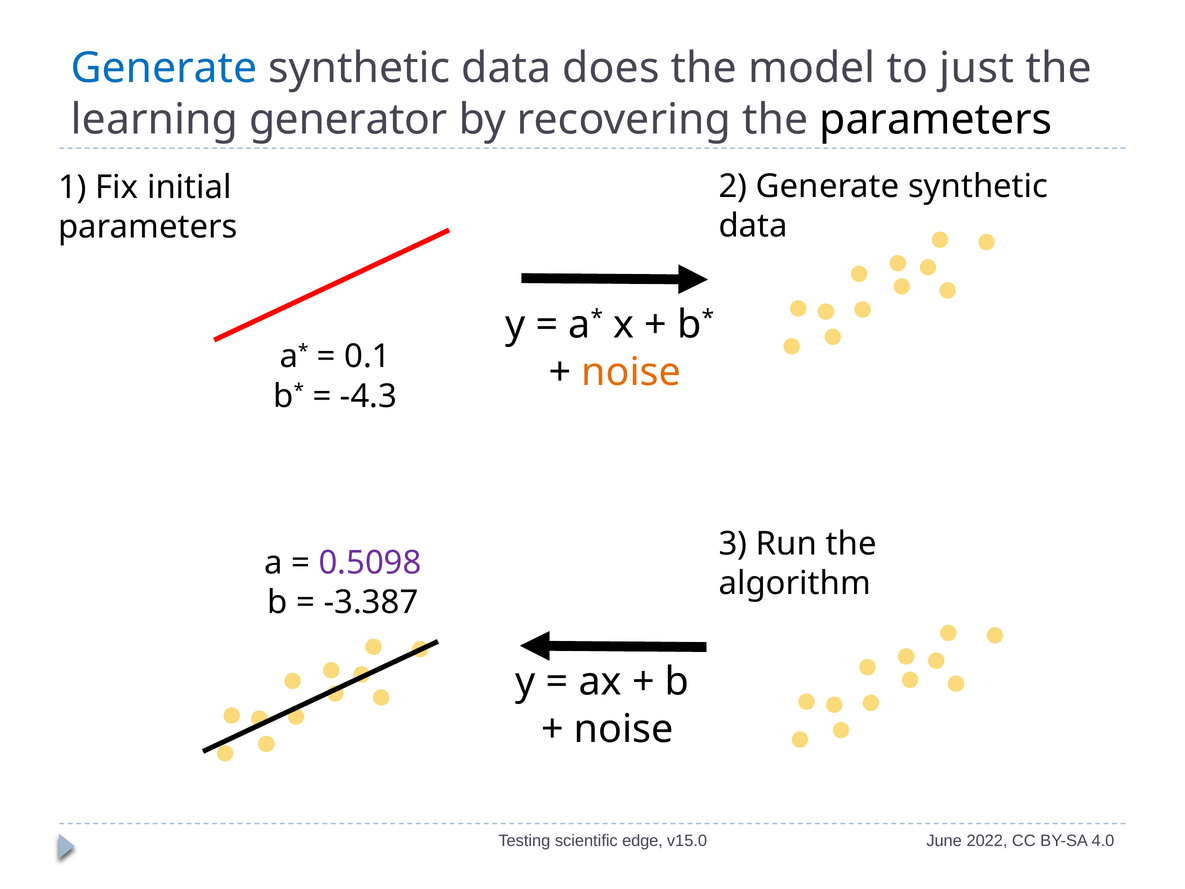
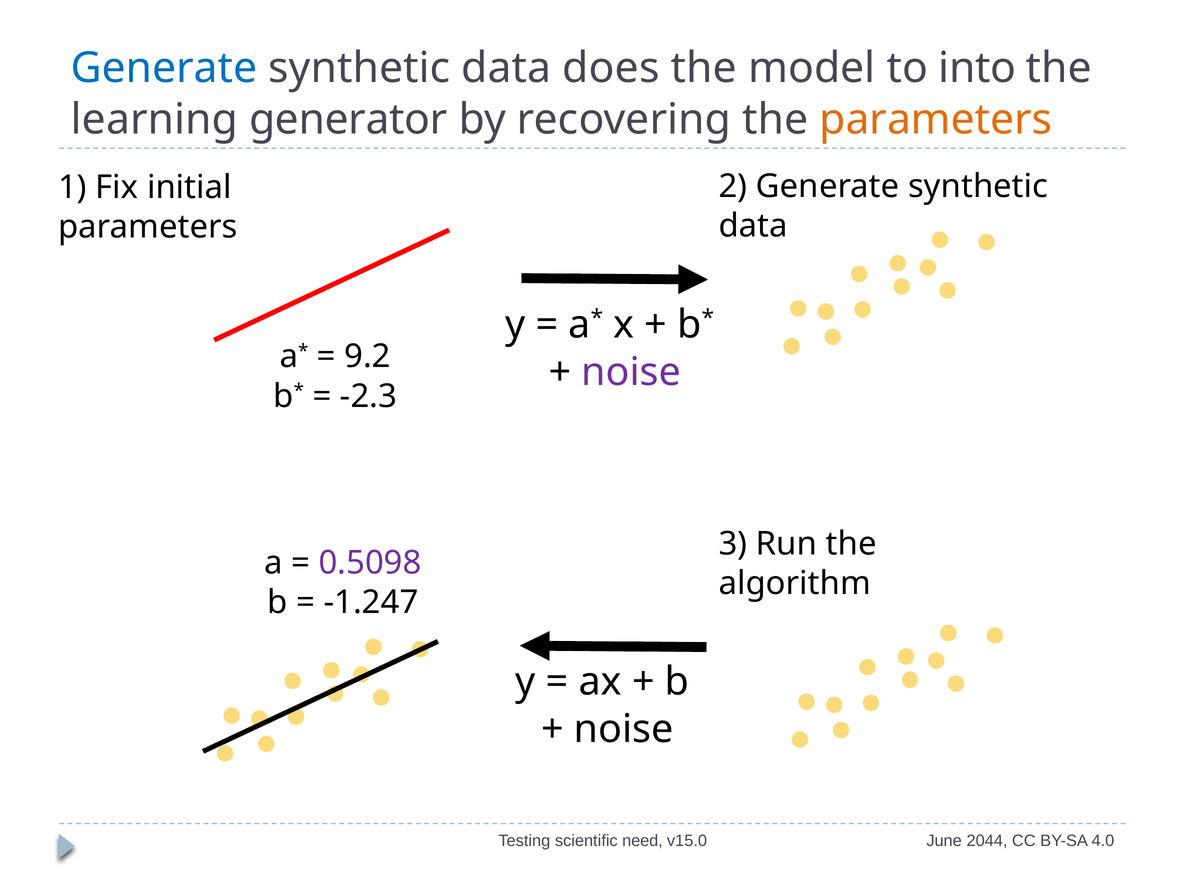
just: just -> into
parameters at (936, 120) colour: black -> orange
0.1: 0.1 -> 9.2
noise at (631, 372) colour: orange -> purple
-4.3: -4.3 -> -2.3
-3.387: -3.387 -> -1.247
edge: edge -> need
2022: 2022 -> 2044
